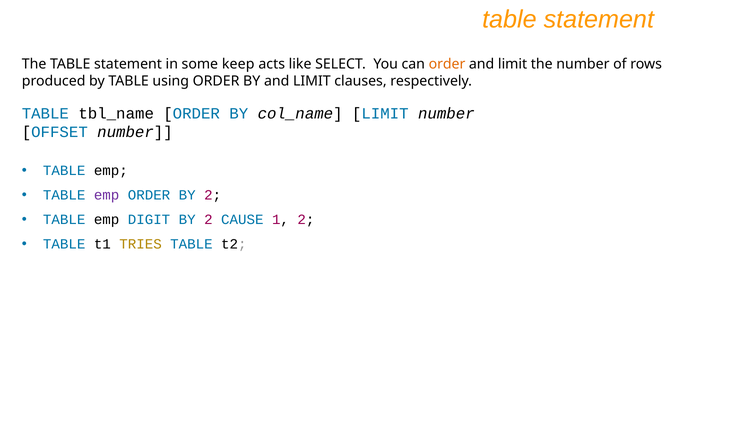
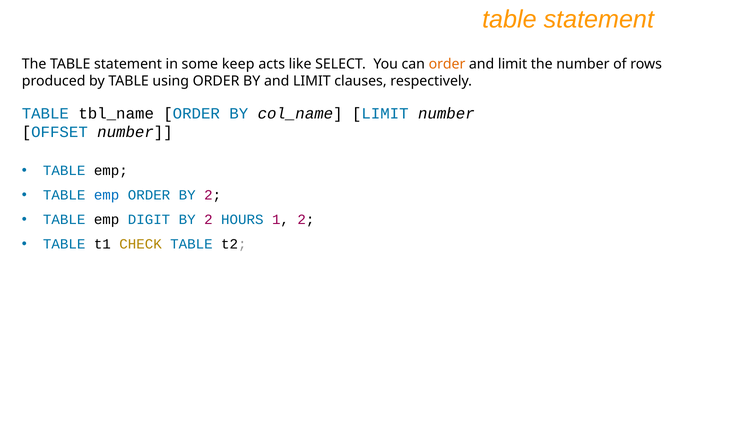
emp at (107, 195) colour: purple -> blue
CAUSE: CAUSE -> HOURS
TRIES: TRIES -> CHECK
